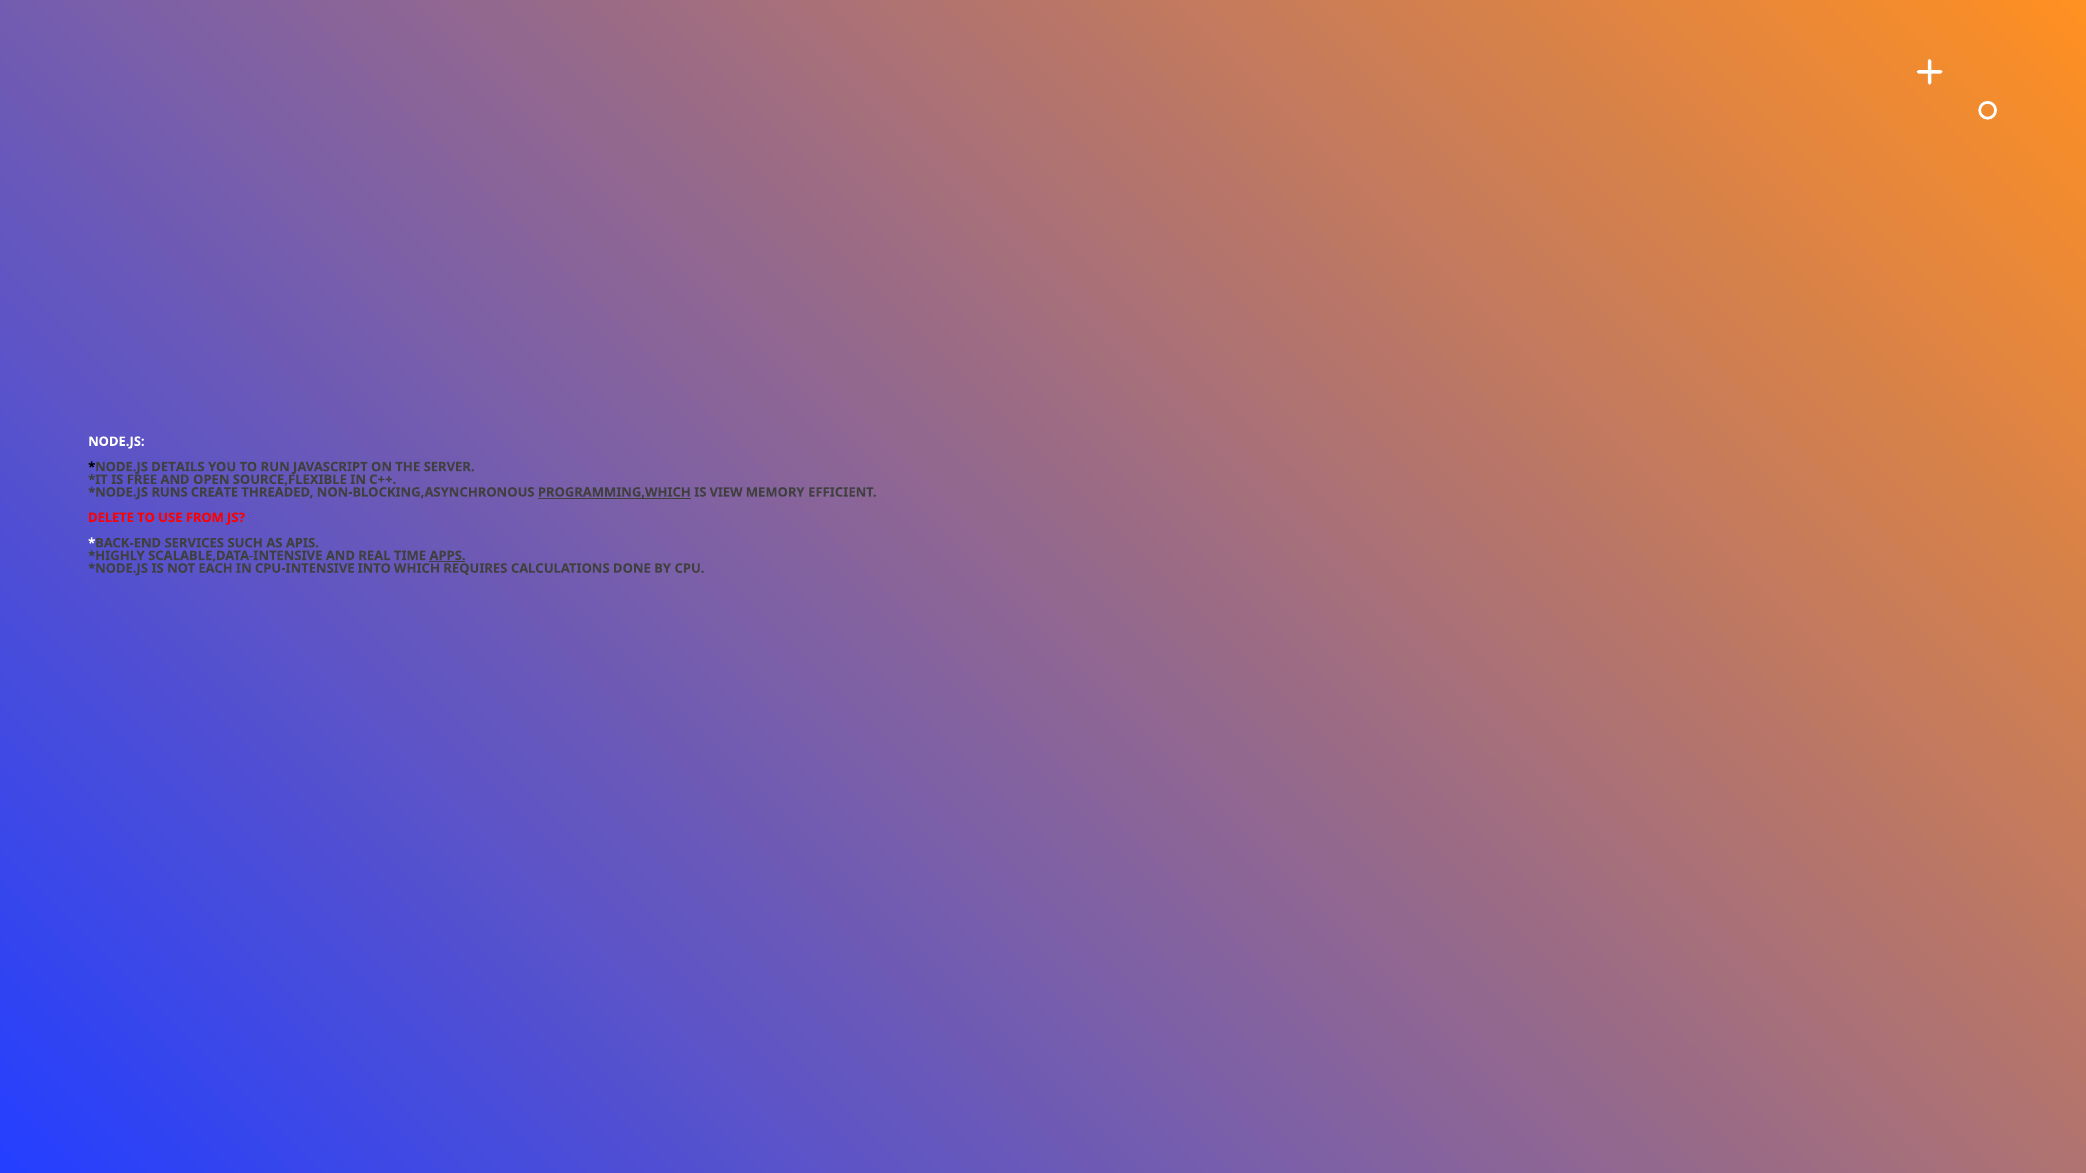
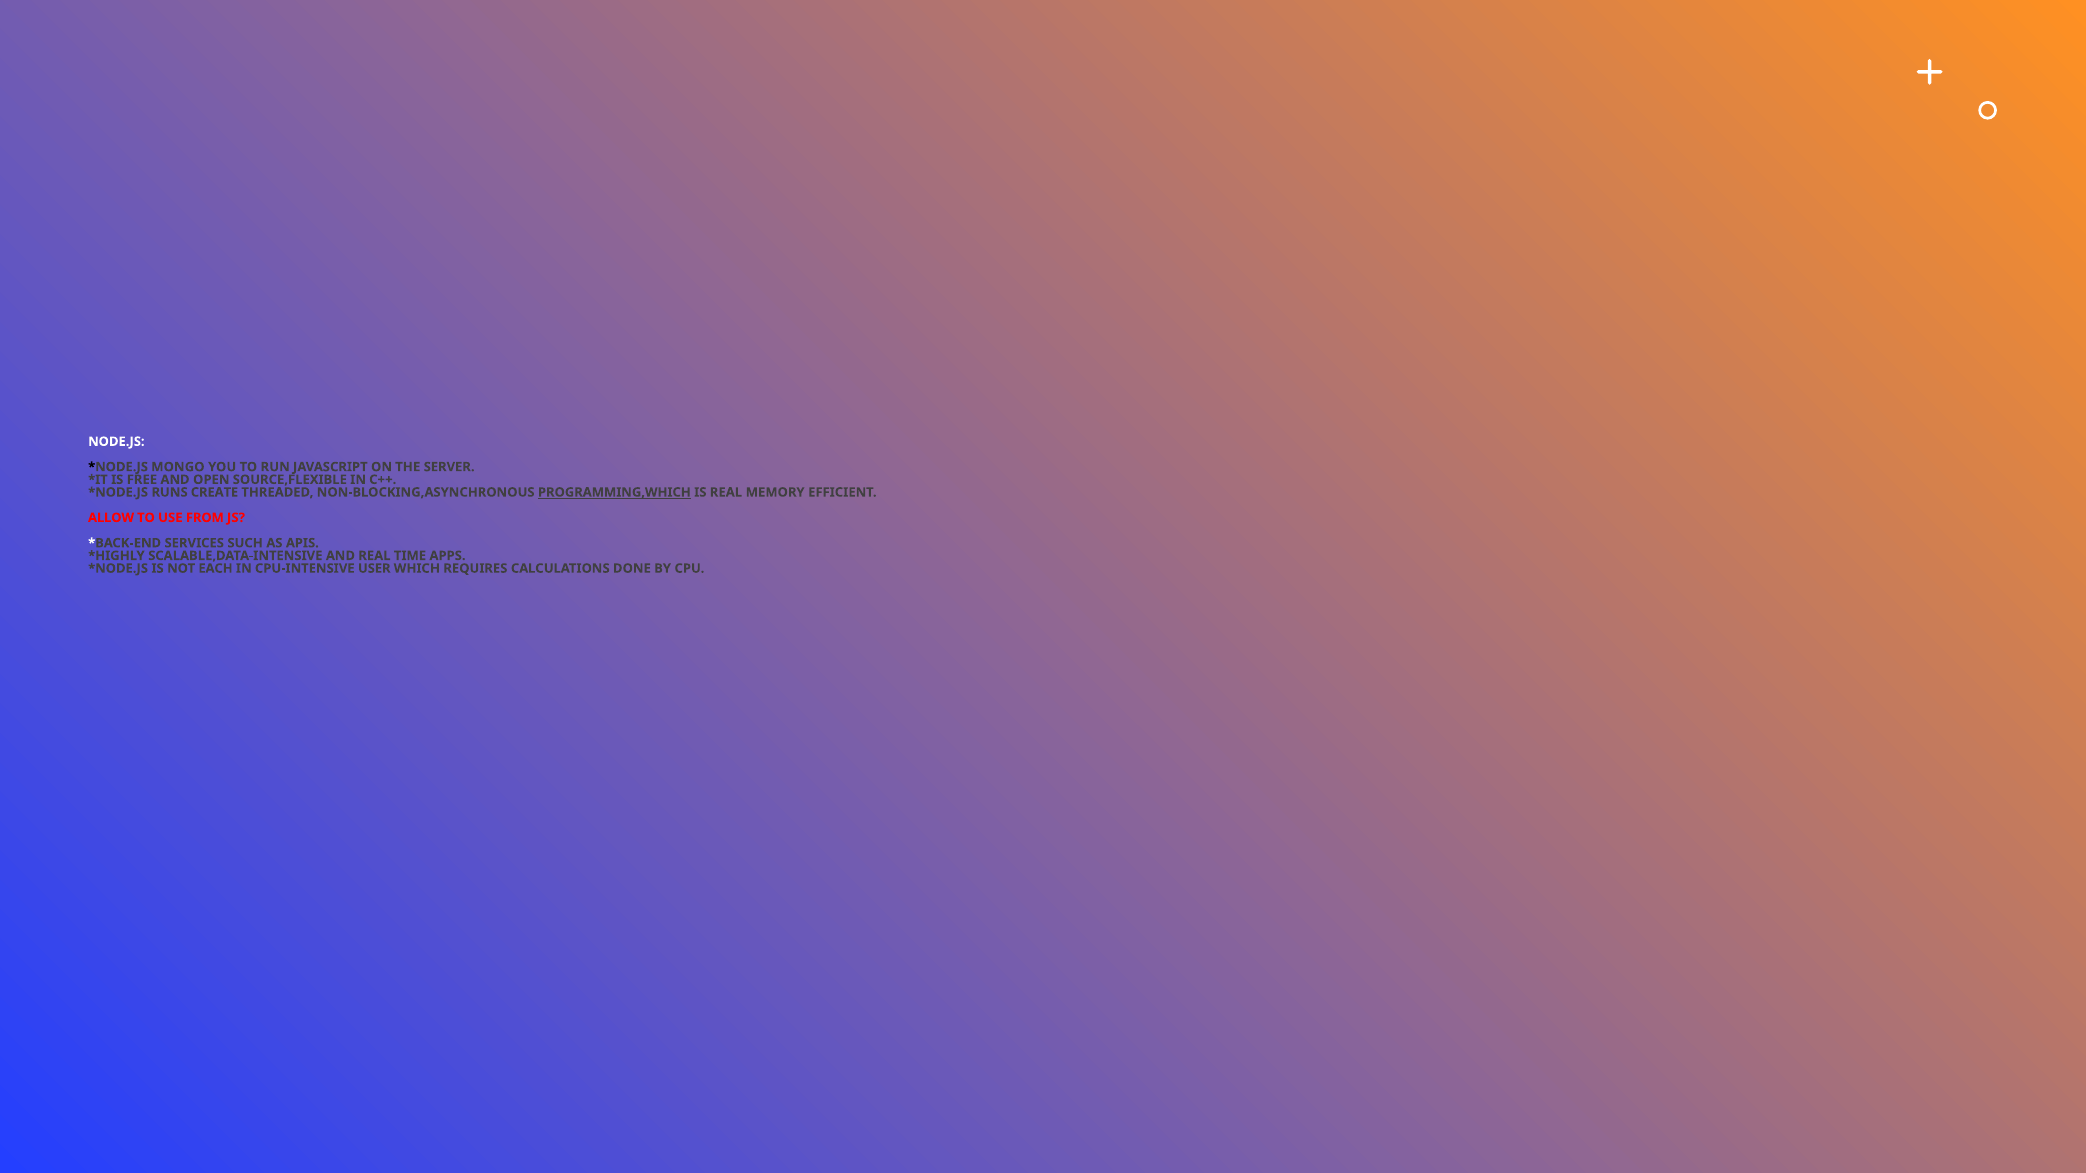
DETAILS: DETAILS -> MONGO
IS VIEW: VIEW -> REAL
DELETE: DELETE -> ALLOW
APPS underline: present -> none
INTO: INTO -> USER
